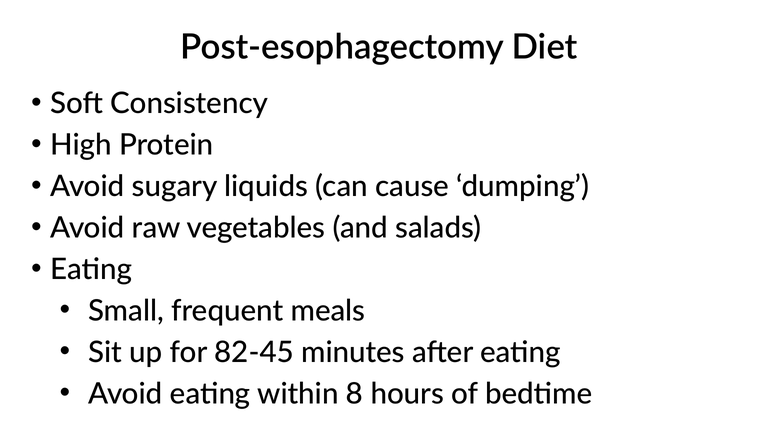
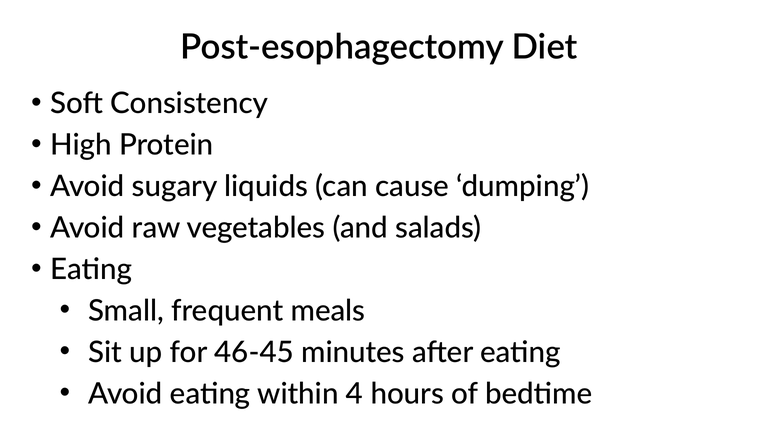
82-45: 82-45 -> 46-45
8: 8 -> 4
